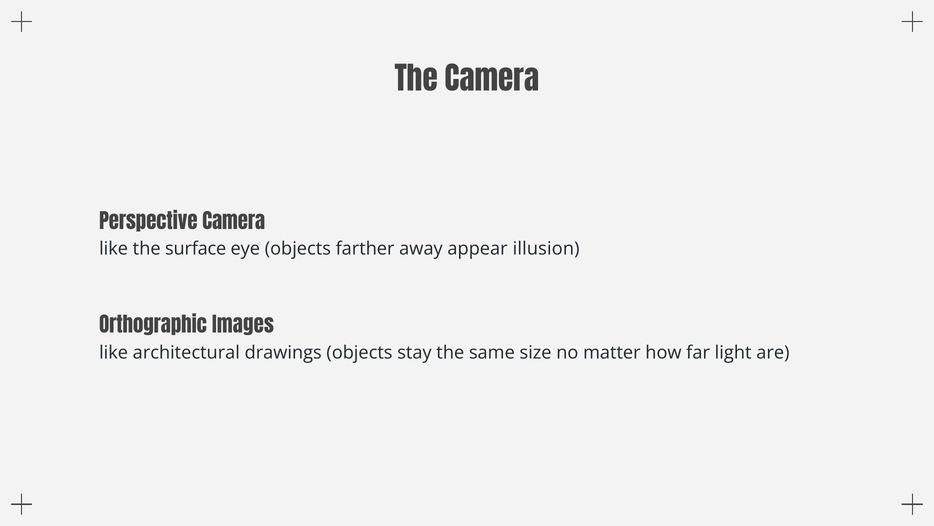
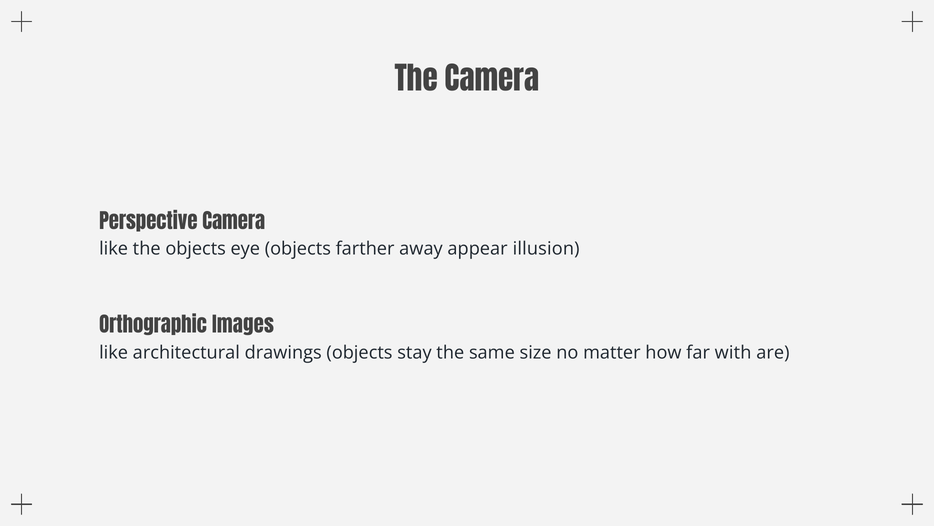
the surface: surface -> objects
light: light -> with
